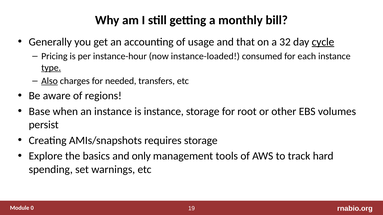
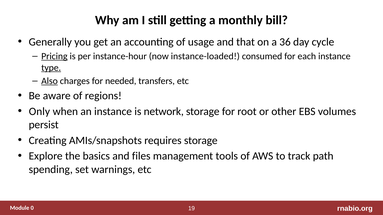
32: 32 -> 36
cycle underline: present -> none
Pricing underline: none -> present
Base: Base -> Only
is instance: instance -> network
only: only -> files
hard: hard -> path
